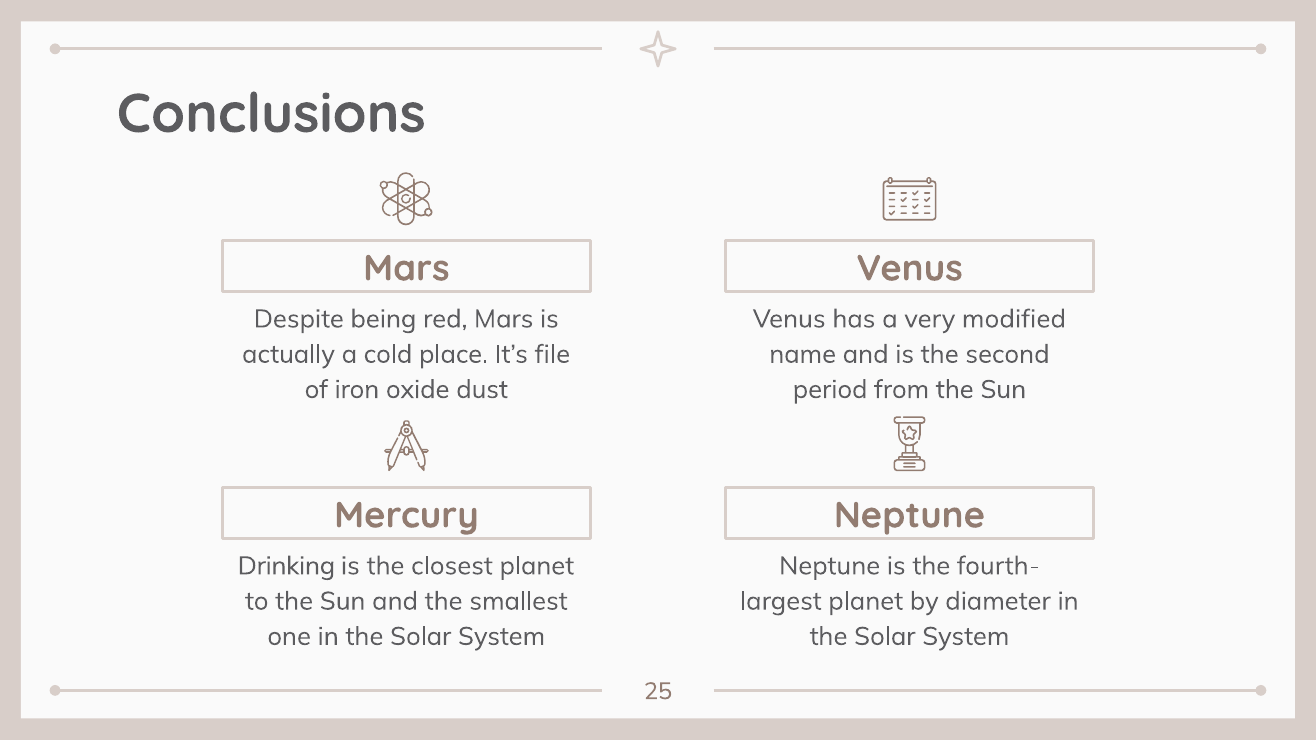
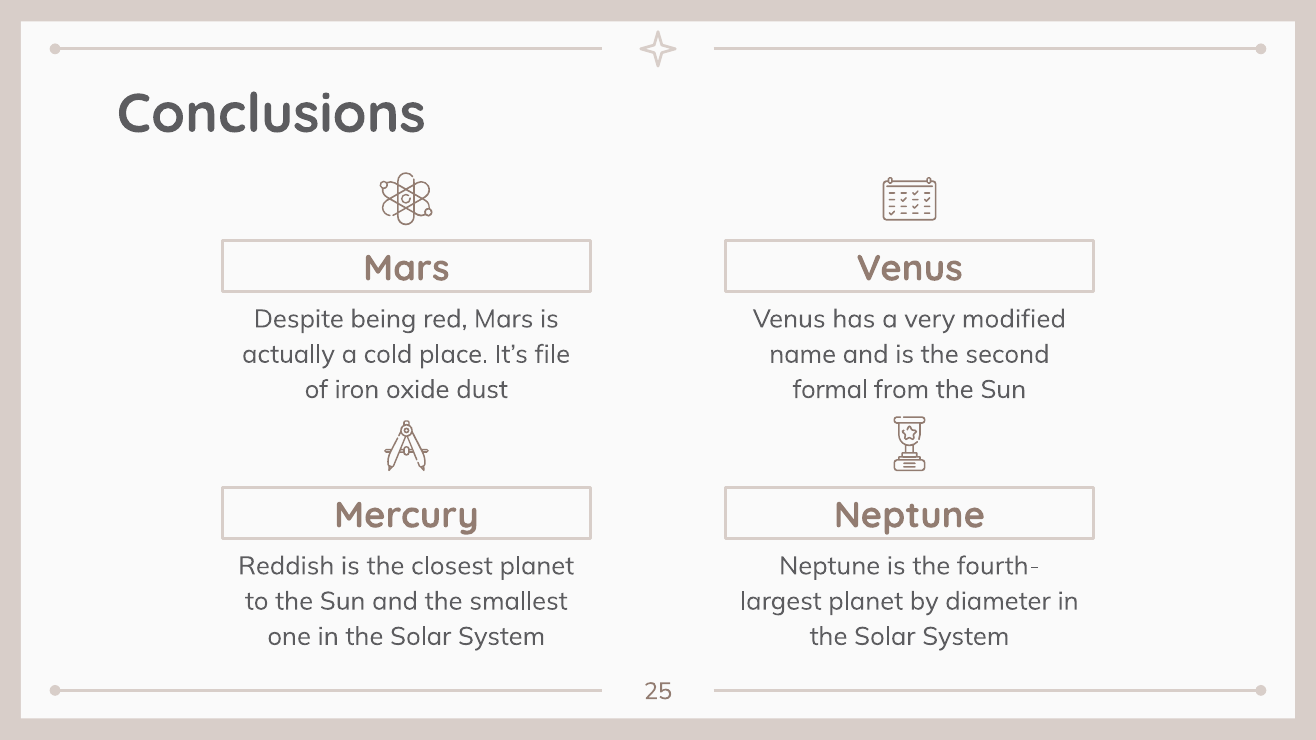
period: period -> formal
Drinking: Drinking -> Reddish
